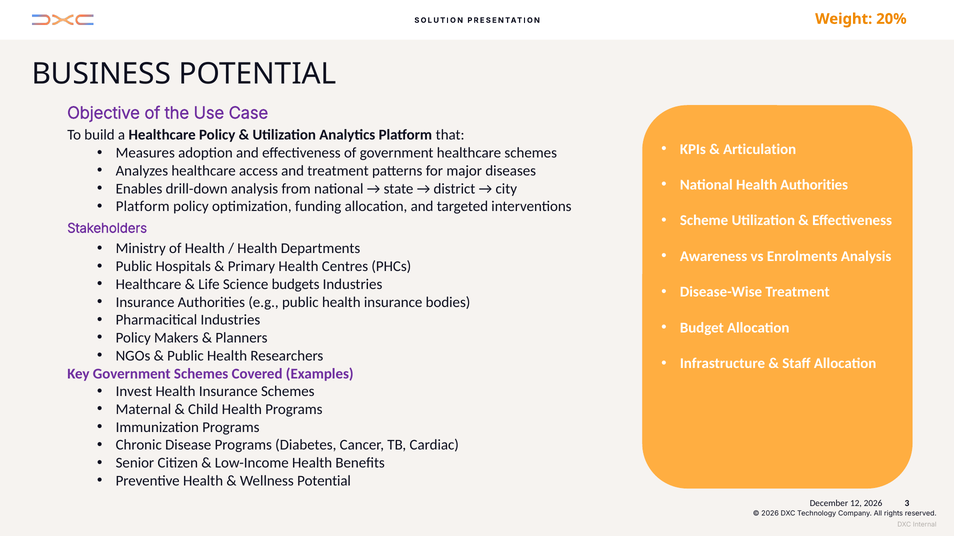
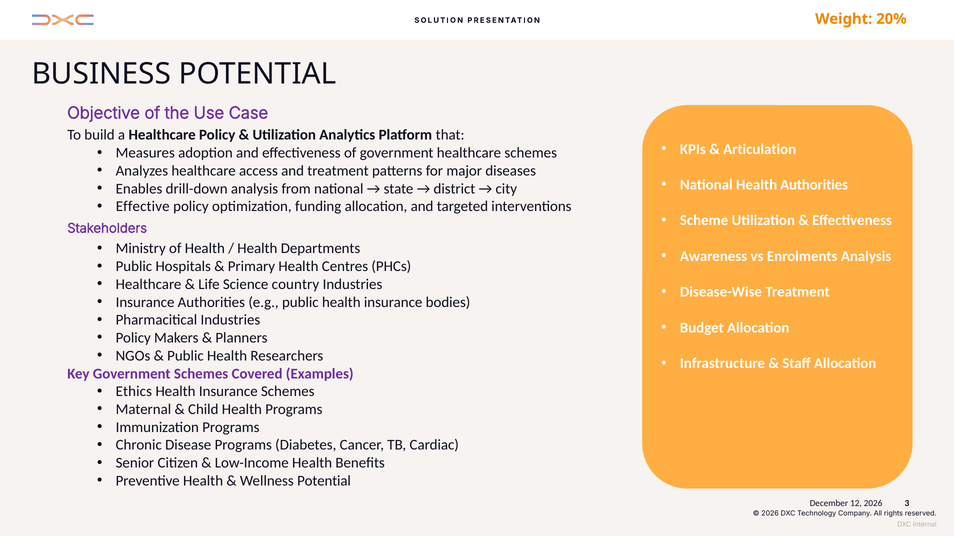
Platform at (143, 207): Platform -> Effective
budgets: budgets -> country
Invest: Invest -> Ethics
